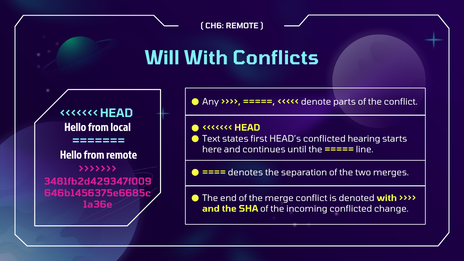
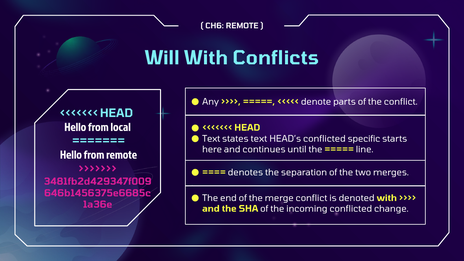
states first: first -> text
hearing: hearing -> specific
